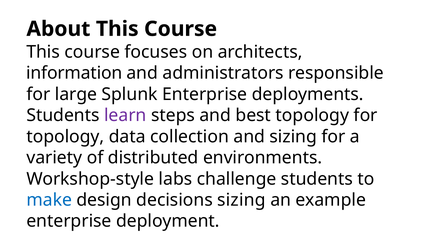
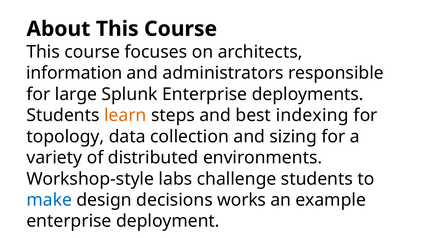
learn colour: purple -> orange
best topology: topology -> indexing
decisions sizing: sizing -> works
